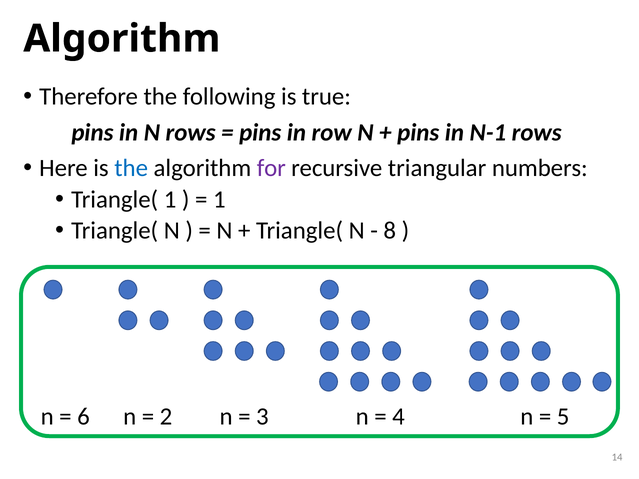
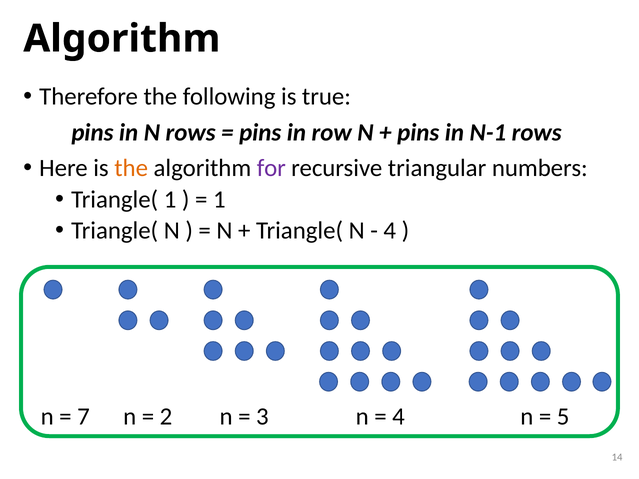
the at (131, 168) colour: blue -> orange
8 at (390, 231): 8 -> 4
6: 6 -> 7
